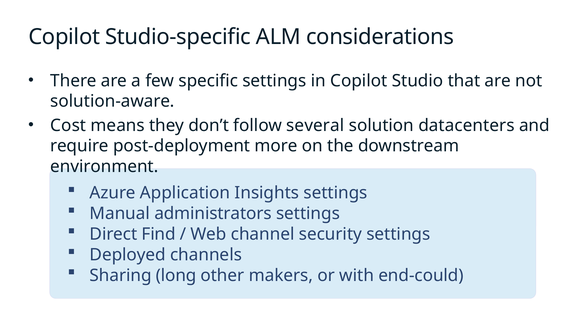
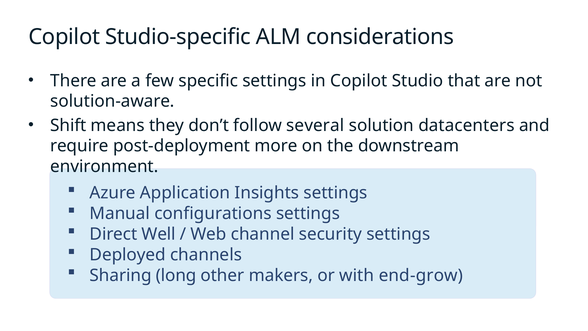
Cost: Cost -> Shift
administrators: administrators -> configurations
Find: Find -> Well
end-could: end-could -> end-grow
